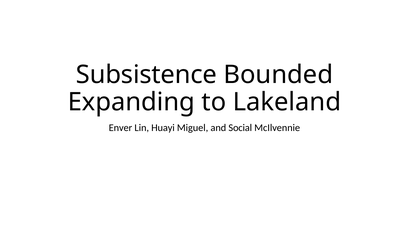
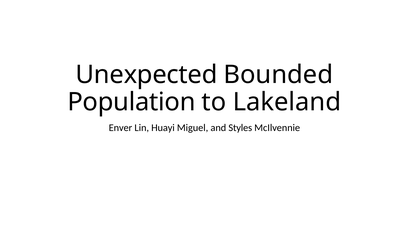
Subsistence: Subsistence -> Unexpected
Expanding: Expanding -> Population
Social: Social -> Styles
